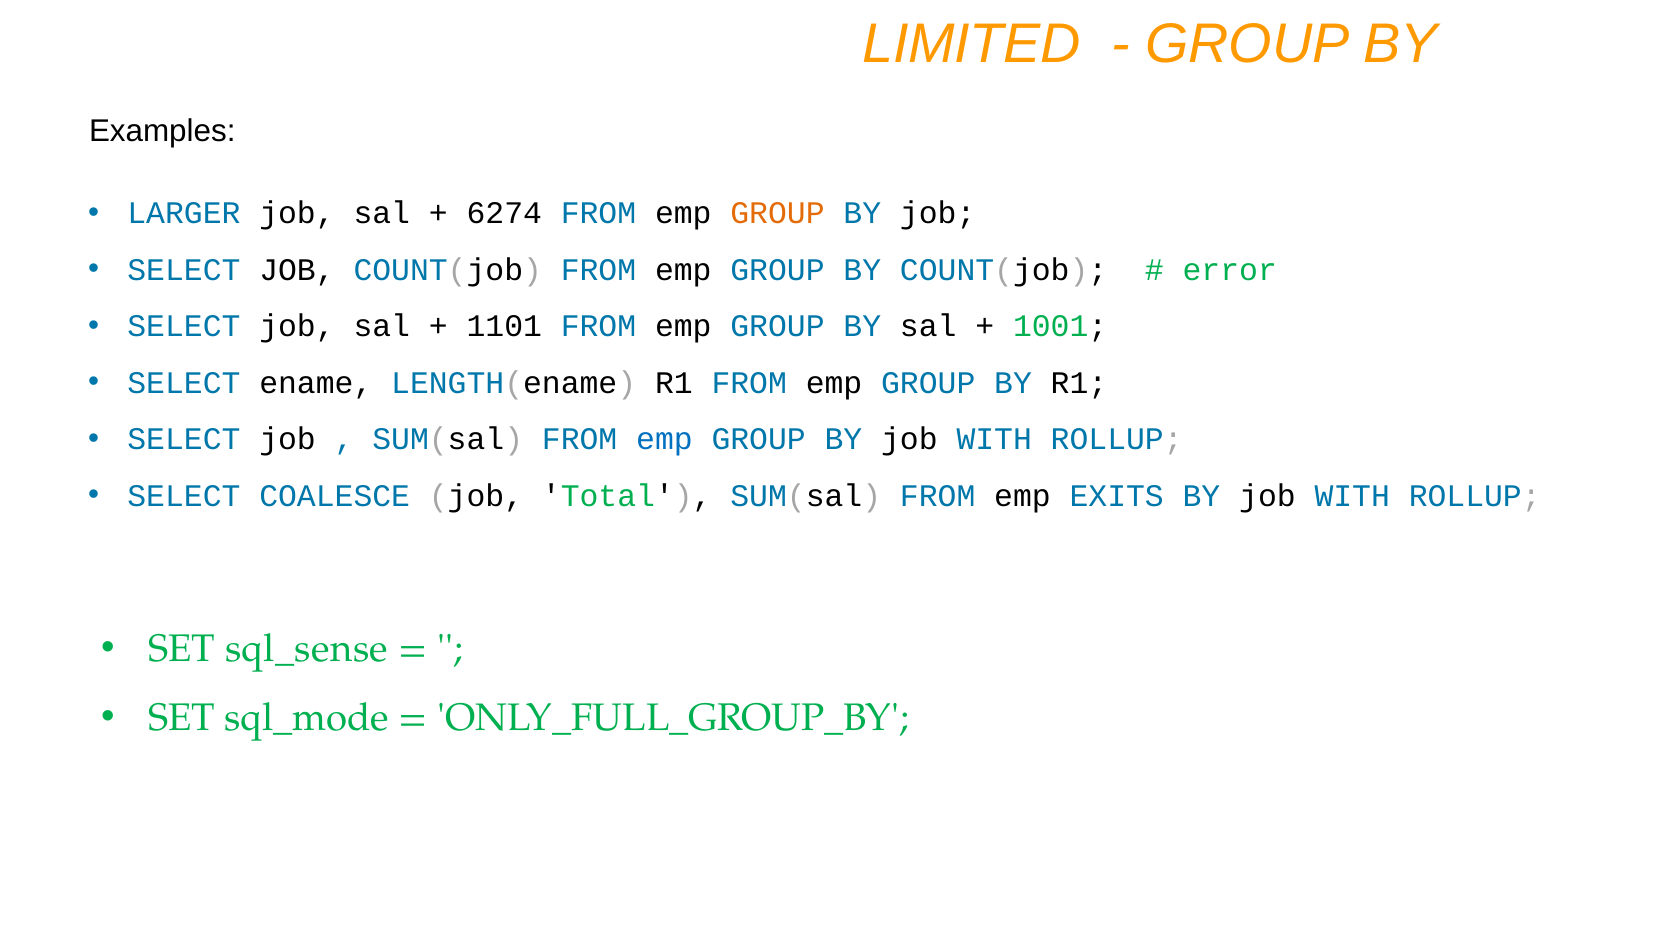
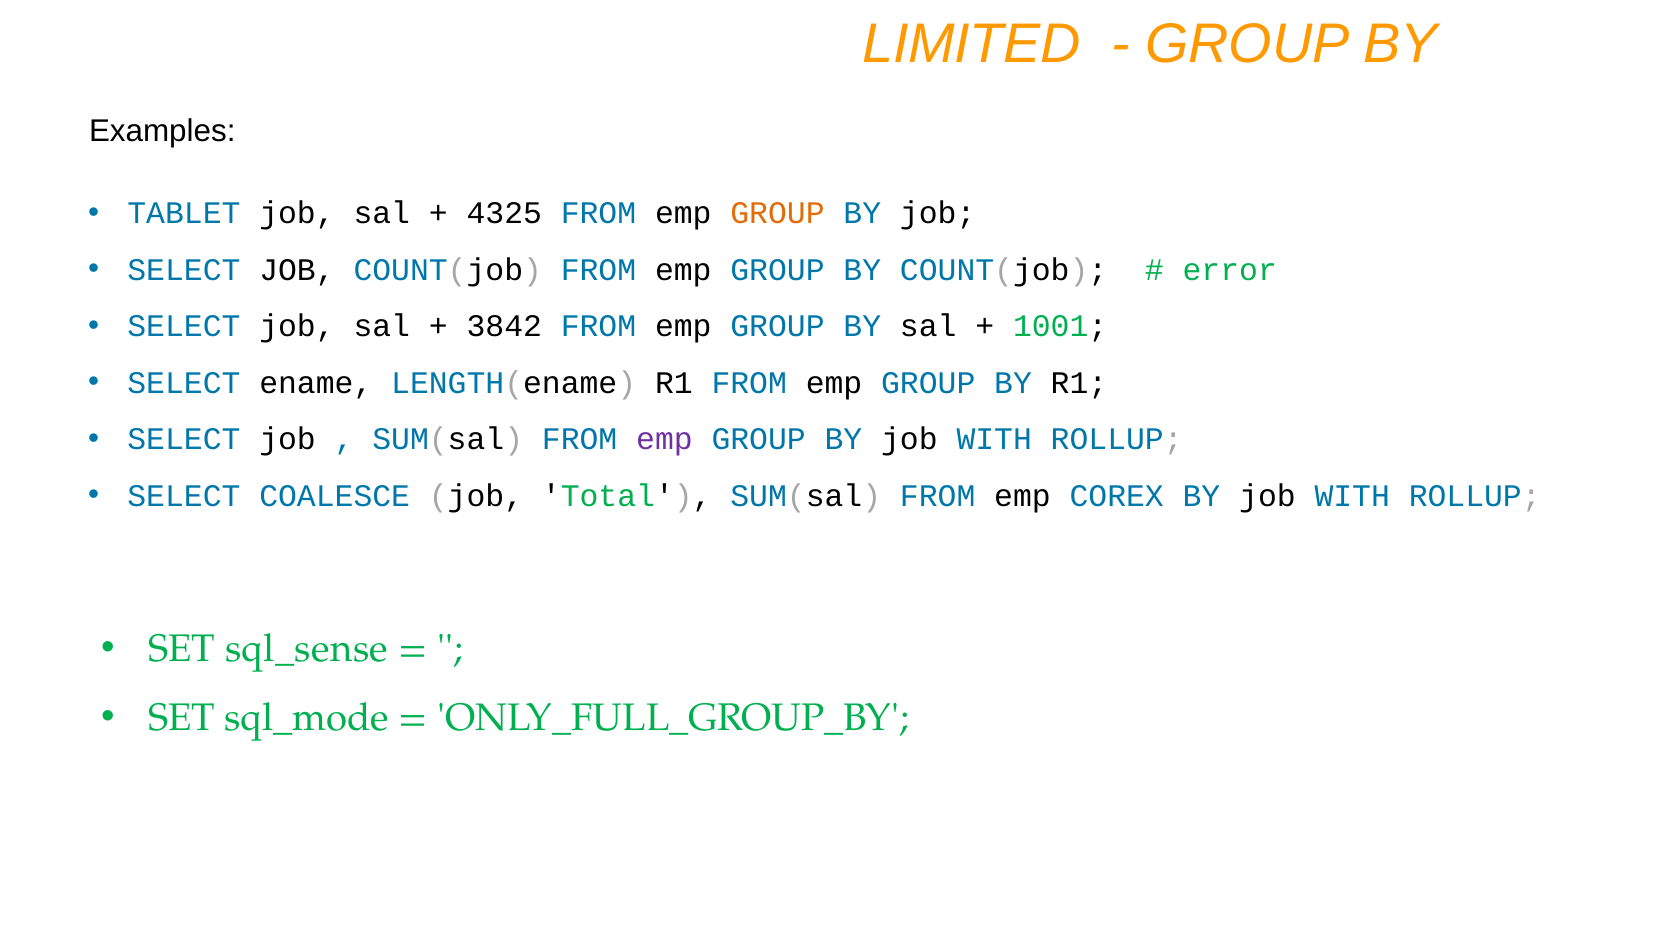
LARGER: LARGER -> TABLET
6274: 6274 -> 4325
1101: 1101 -> 3842
emp at (664, 440) colour: blue -> purple
EXITS: EXITS -> COREX
